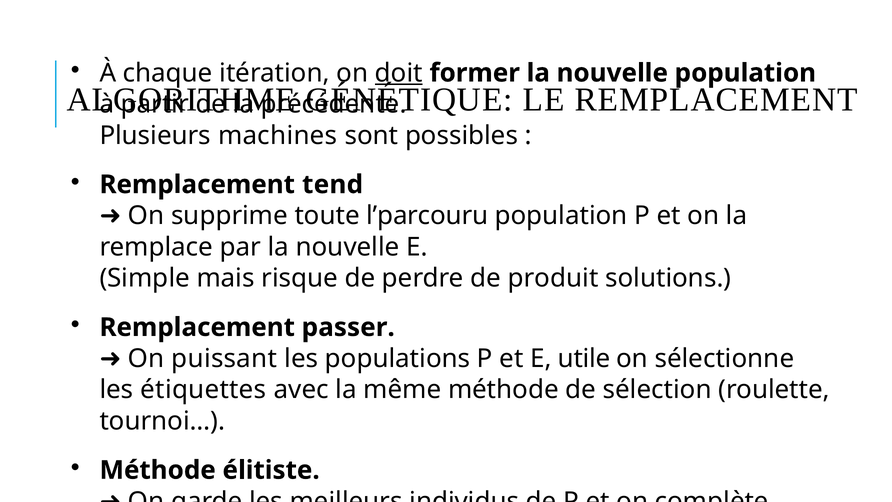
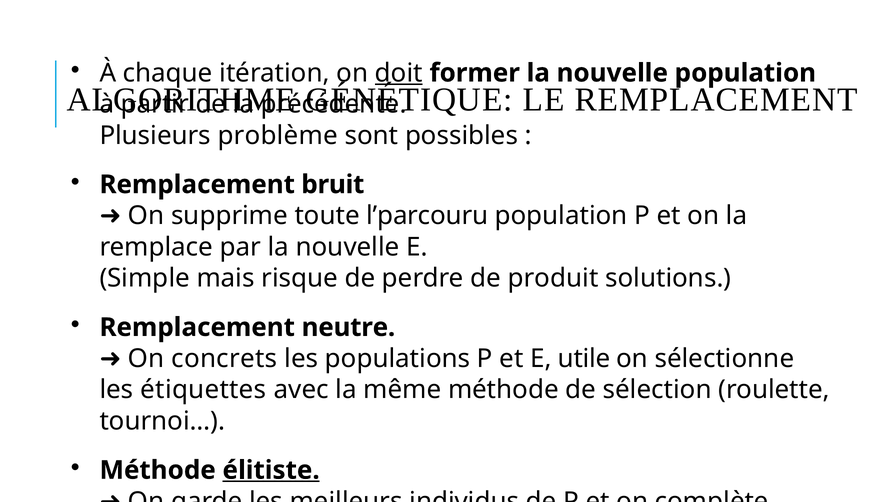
machines: machines -> problème
tend: tend -> bruit
passer: passer -> neutre
puissant: puissant -> concrets
élitiste underline: none -> present
